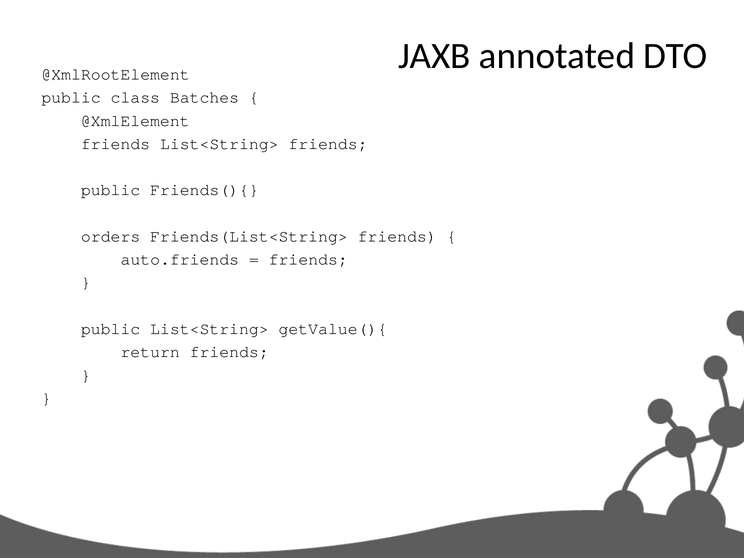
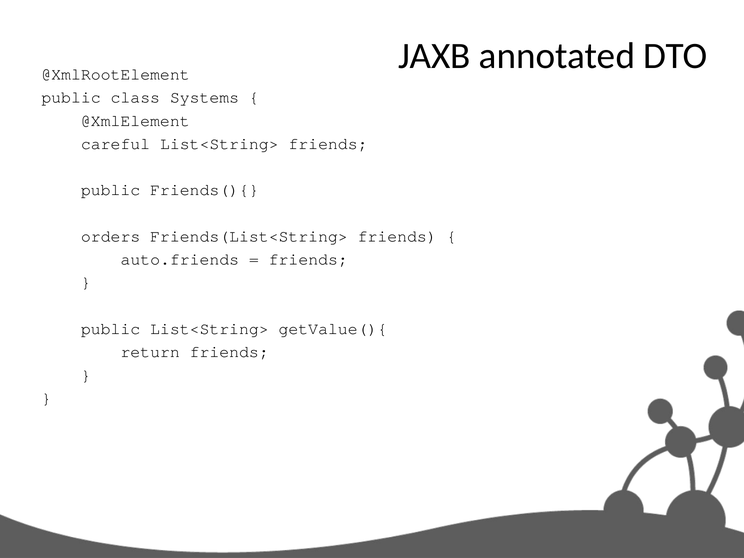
Batches: Batches -> Systems
friends at (116, 144): friends -> careful
